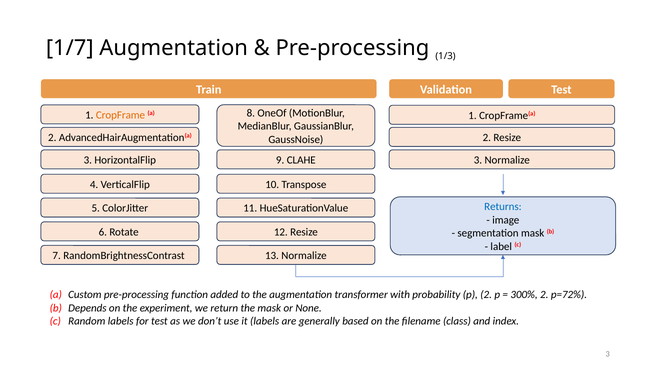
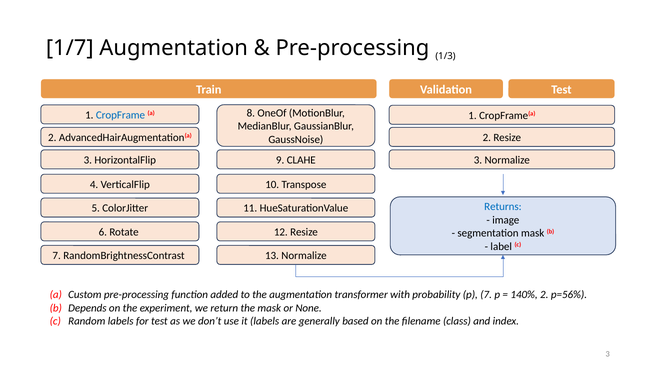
CropFrame colour: orange -> blue
p 2: 2 -> 7
300%: 300% -> 140%
p=72%: p=72% -> p=56%
